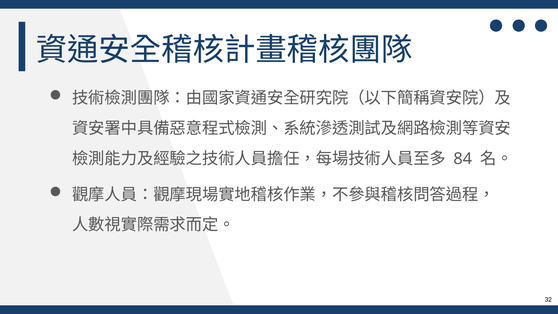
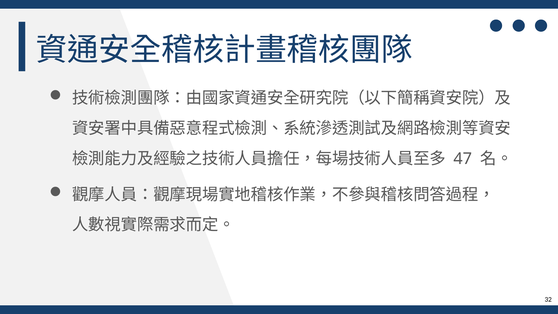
84: 84 -> 47
